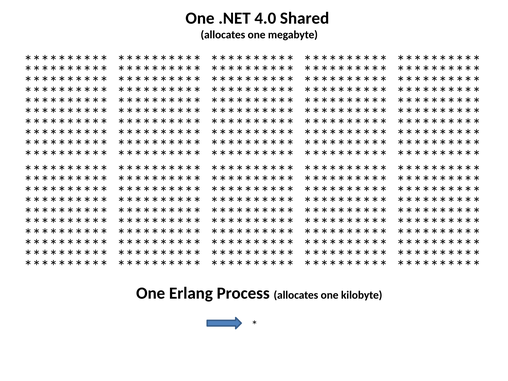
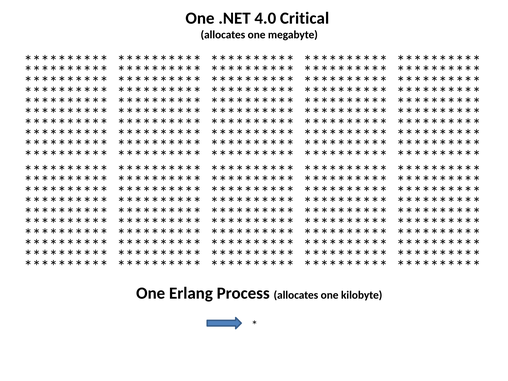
Shared: Shared -> Critical
